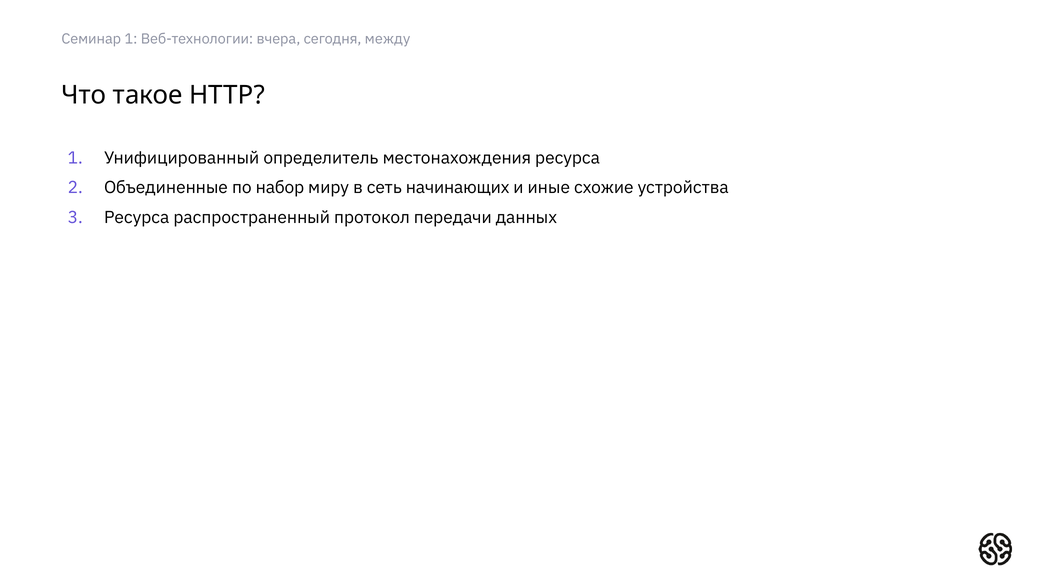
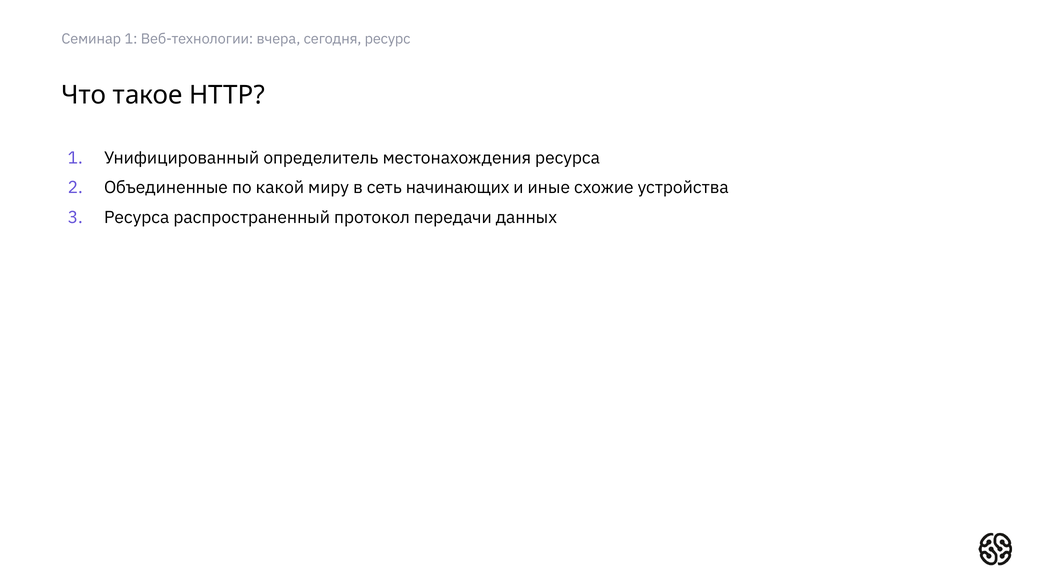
между: между -> ресурс
набор: набор -> какой
